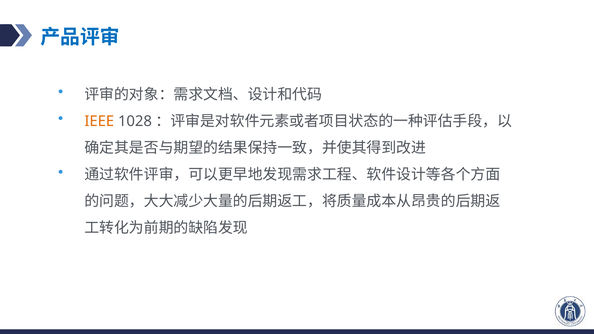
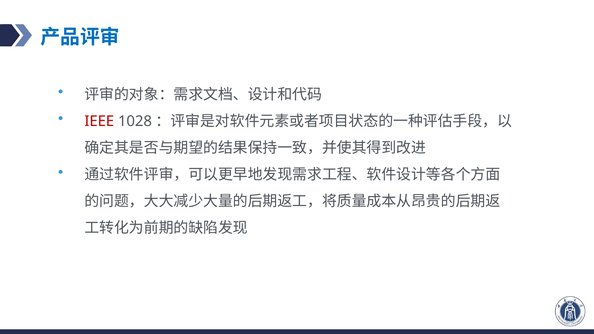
IEEE colour: orange -> red
